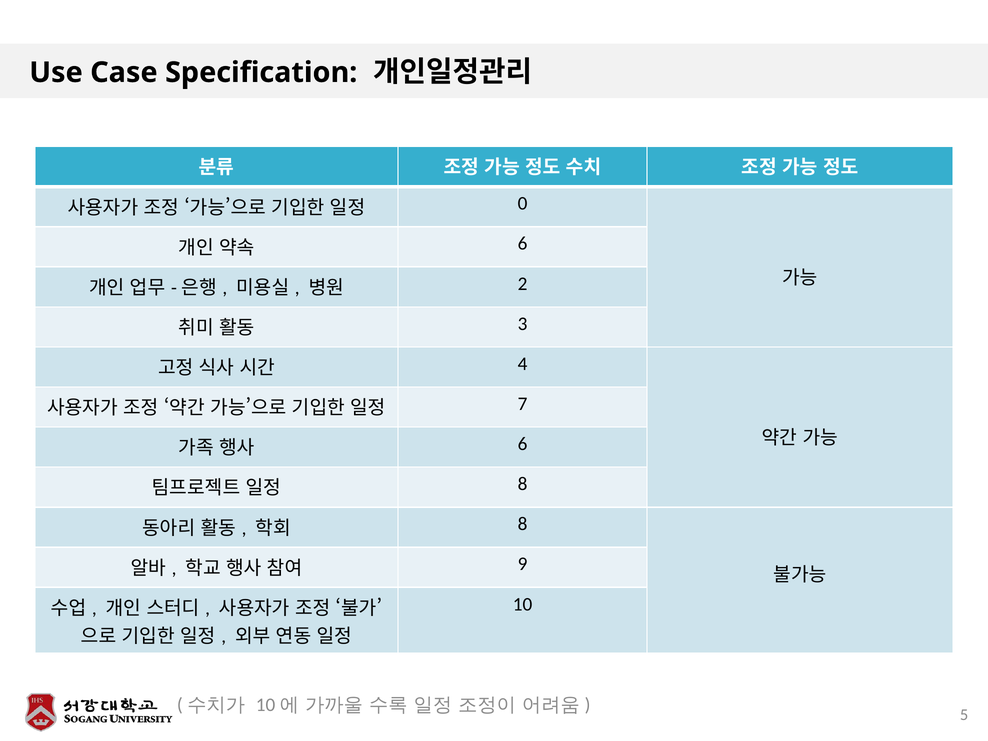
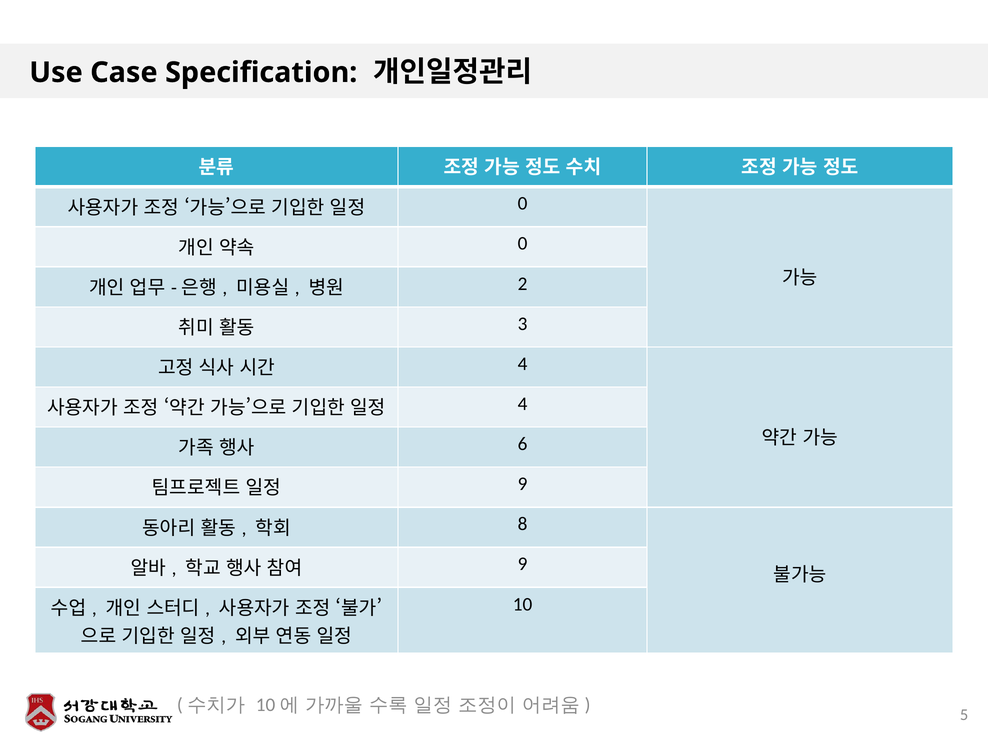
6 at (523, 244): 6 -> 0
7 at (523, 404): 7 -> 4
8 at (523, 484): 8 -> 9
